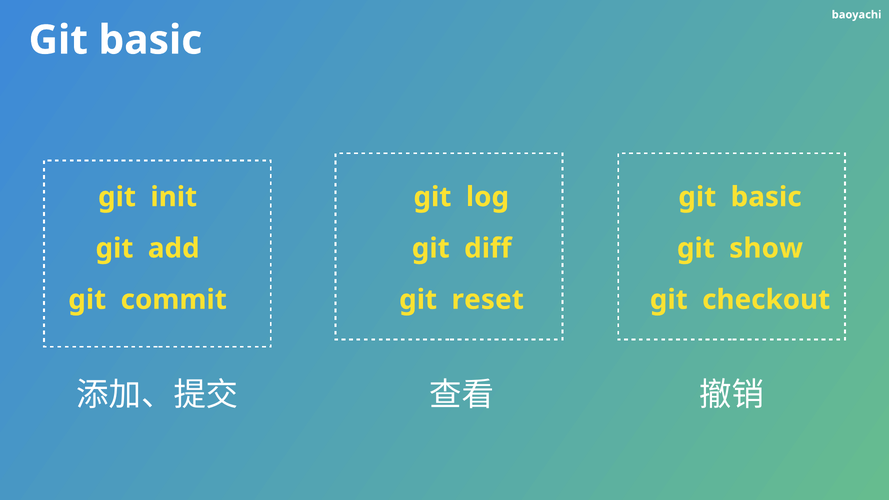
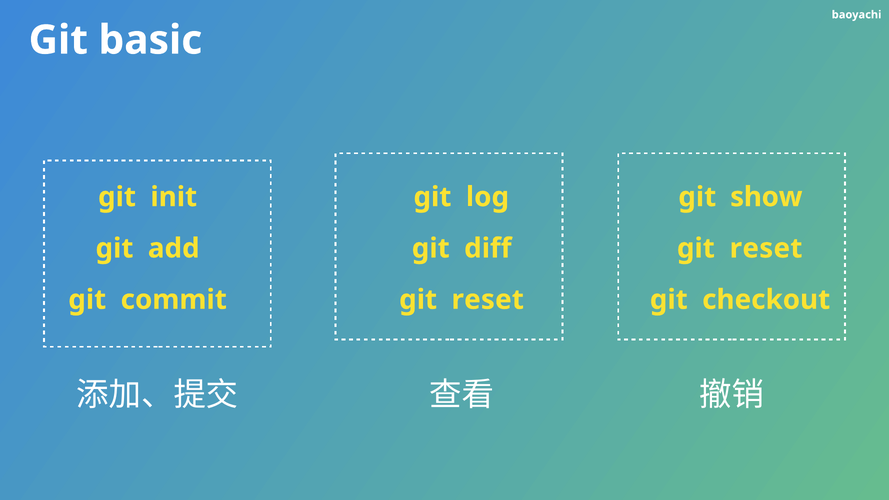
basic at (766, 197): basic -> show
show at (766, 248): show -> reset
